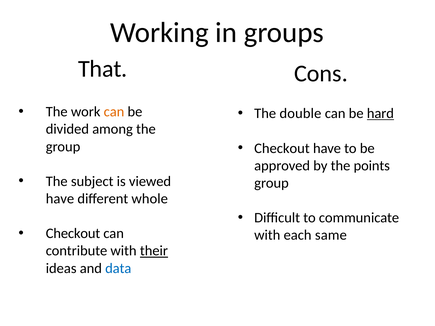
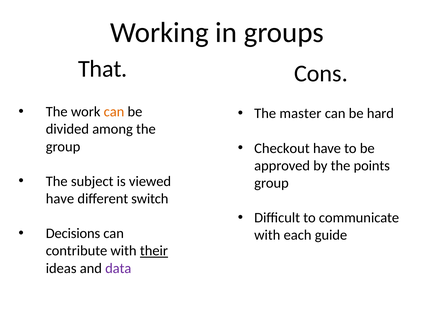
double: double -> master
hard underline: present -> none
whole: whole -> switch
Checkout at (73, 234): Checkout -> Decisions
same: same -> guide
data colour: blue -> purple
